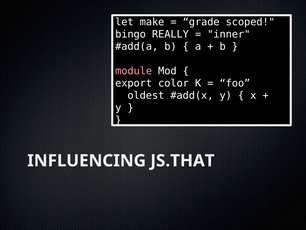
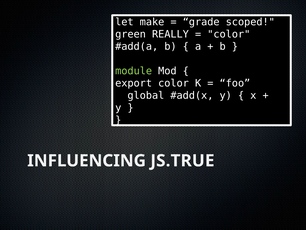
bingo: bingo -> green
inner at (229, 34): inner -> color
module colour: pink -> light green
oldest: oldest -> global
JS.THAT: JS.THAT -> JS.TRUE
